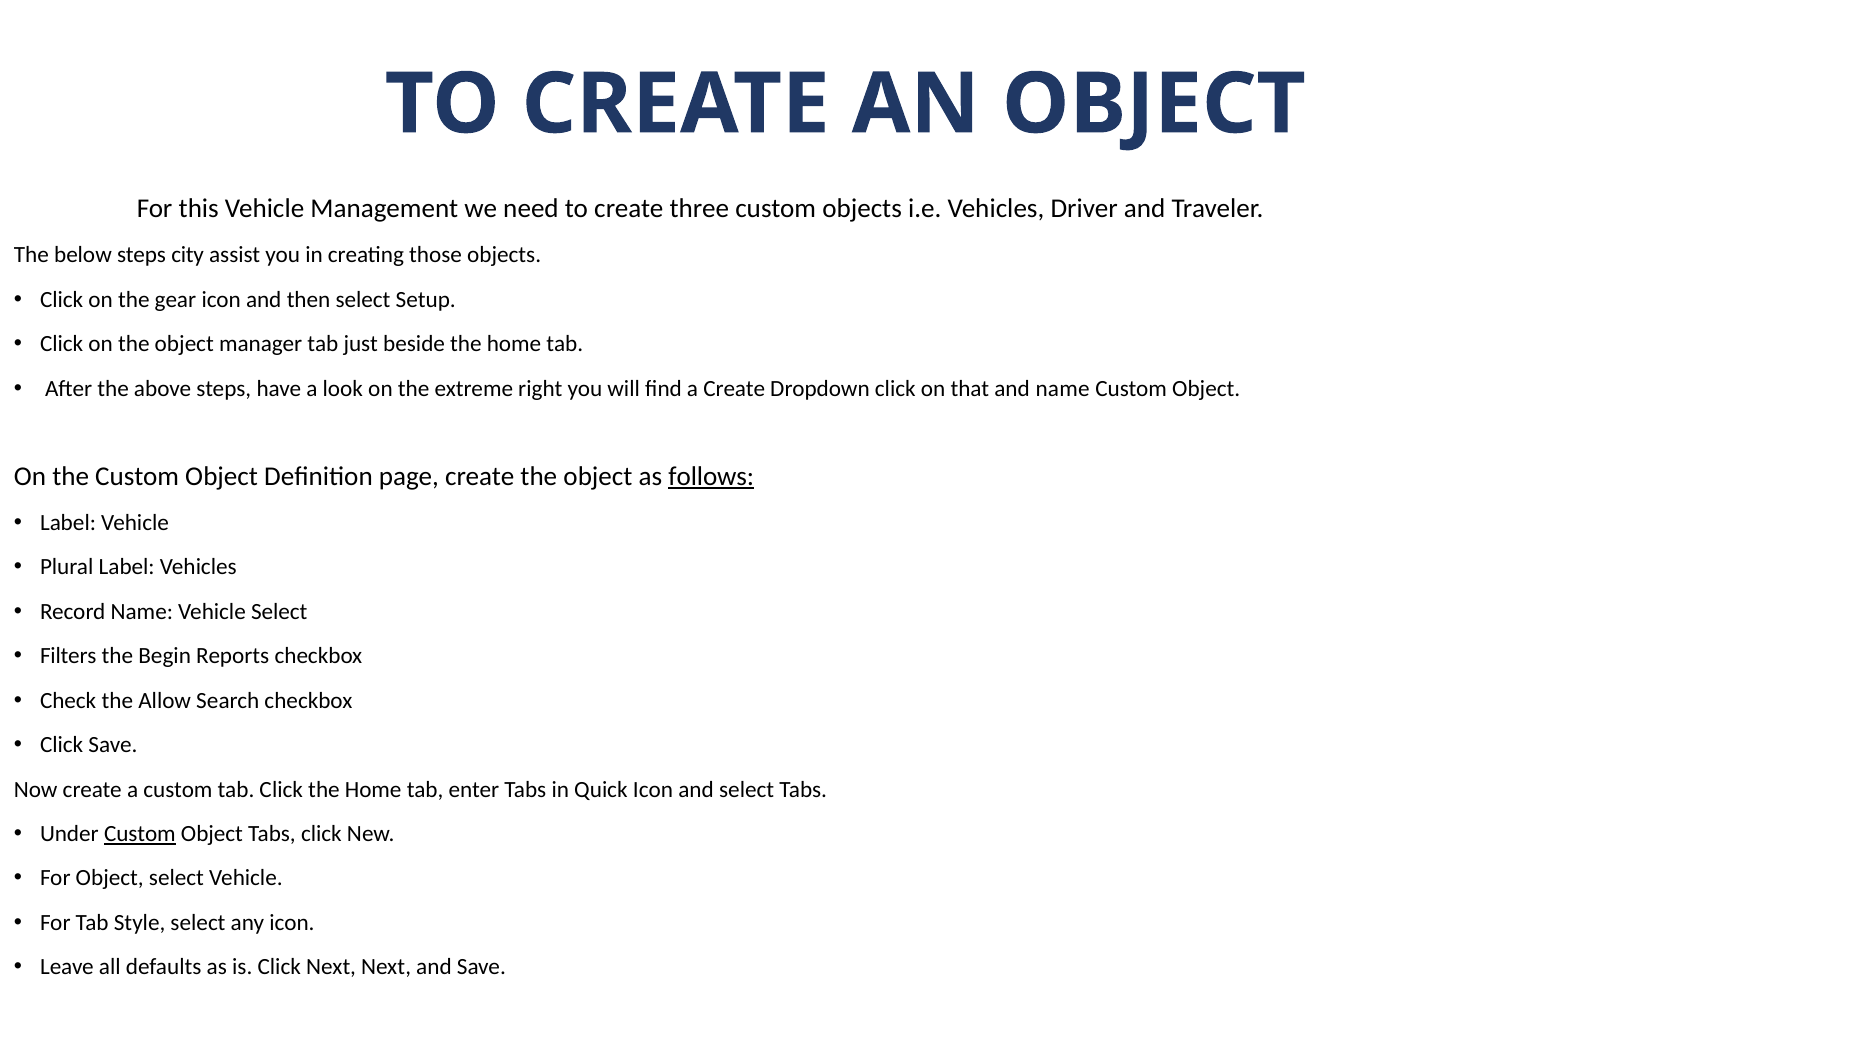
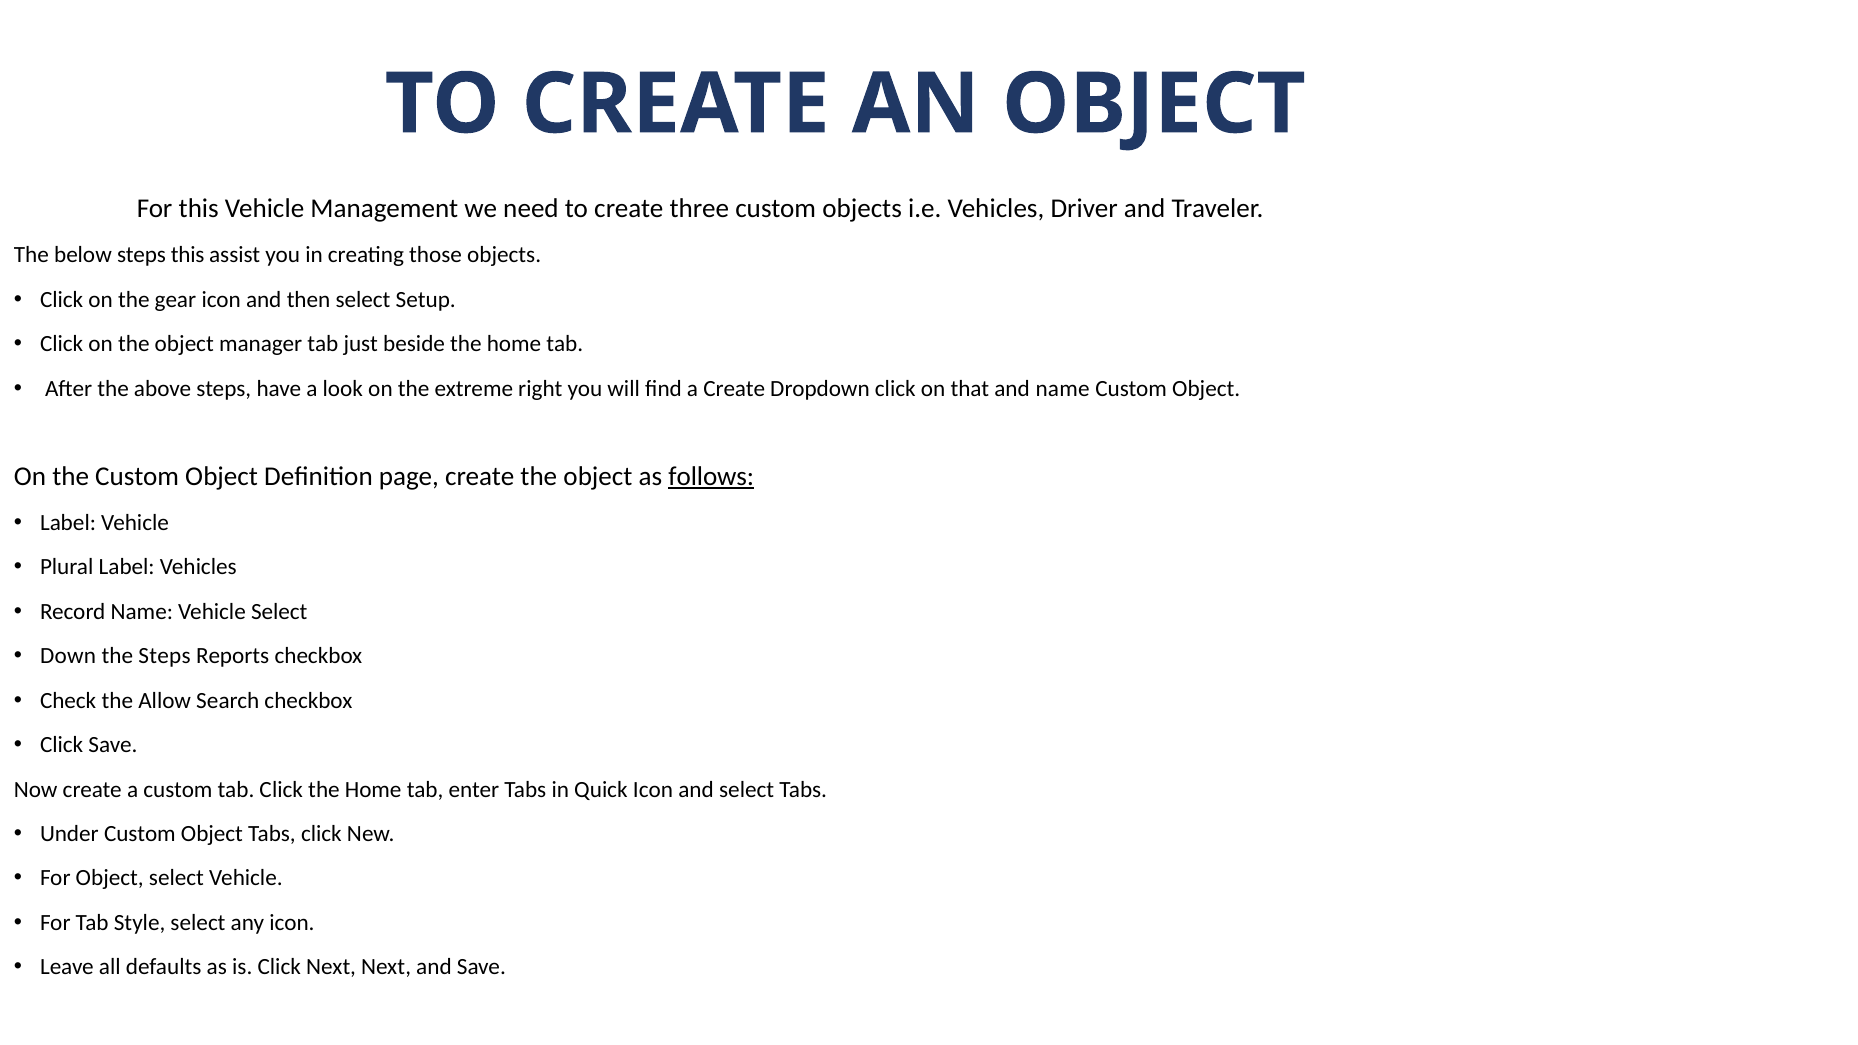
steps city: city -> this
Filters: Filters -> Down
the Begin: Begin -> Steps
Custom at (140, 834) underline: present -> none
